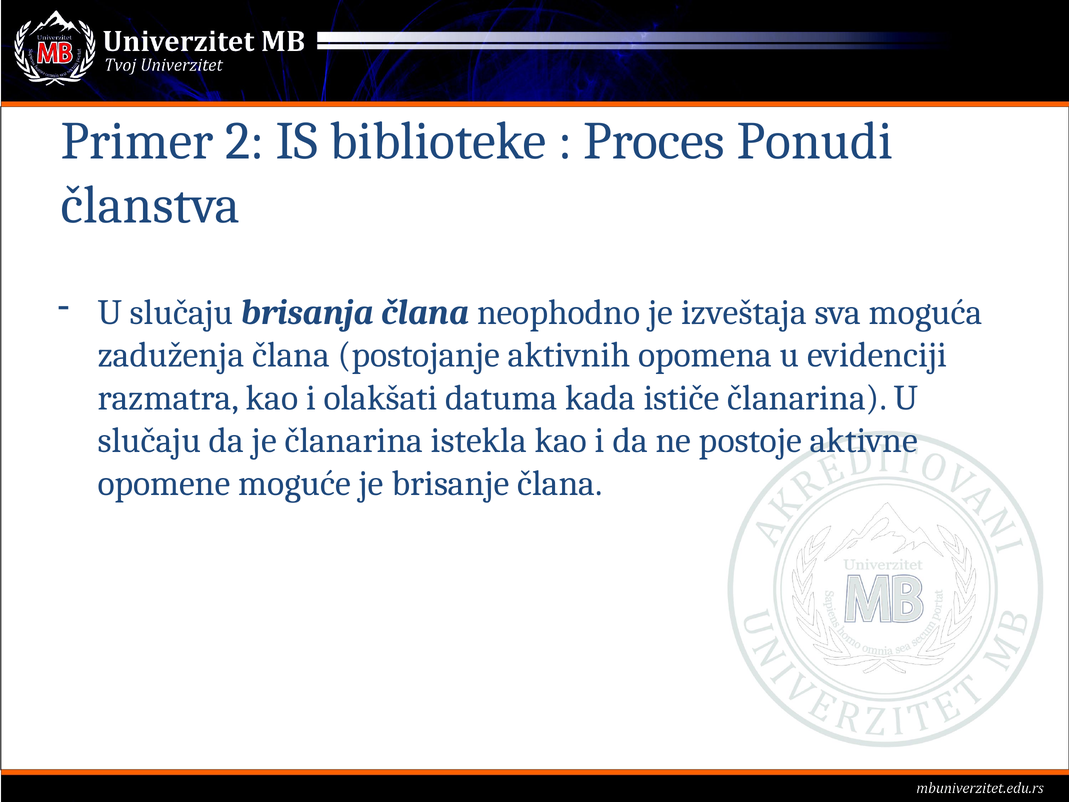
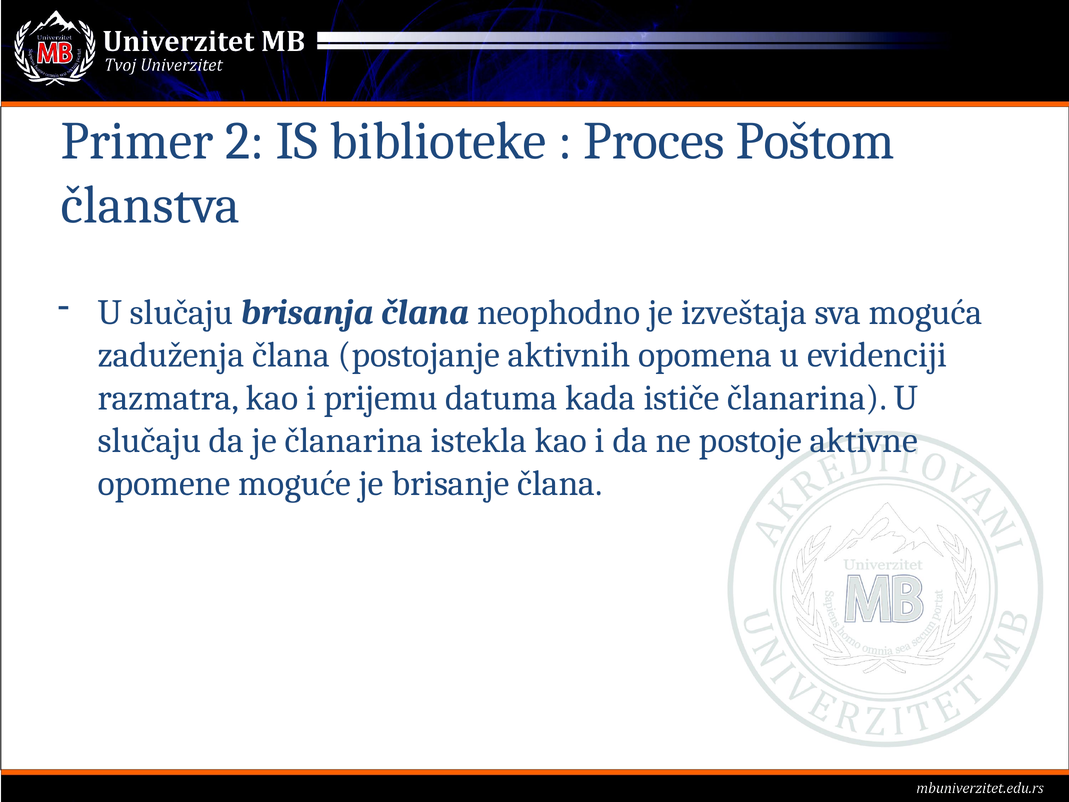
Ponudi: Ponudi -> Poštom
olakšati: olakšati -> prijemu
